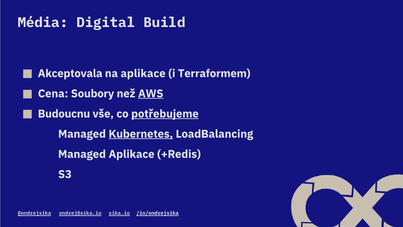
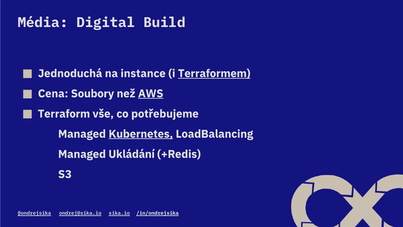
Akceptovala: Akceptovala -> Jednoduchá
na aplikace: aplikace -> instance
Terraformem underline: none -> present
Budoucnu: Budoucnu -> Terraform
potřebujeme underline: present -> none
Aplikace at (132, 154): Aplikace -> Ukládání
